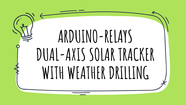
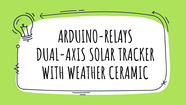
DRILLING: DRILLING -> CERAMIC
